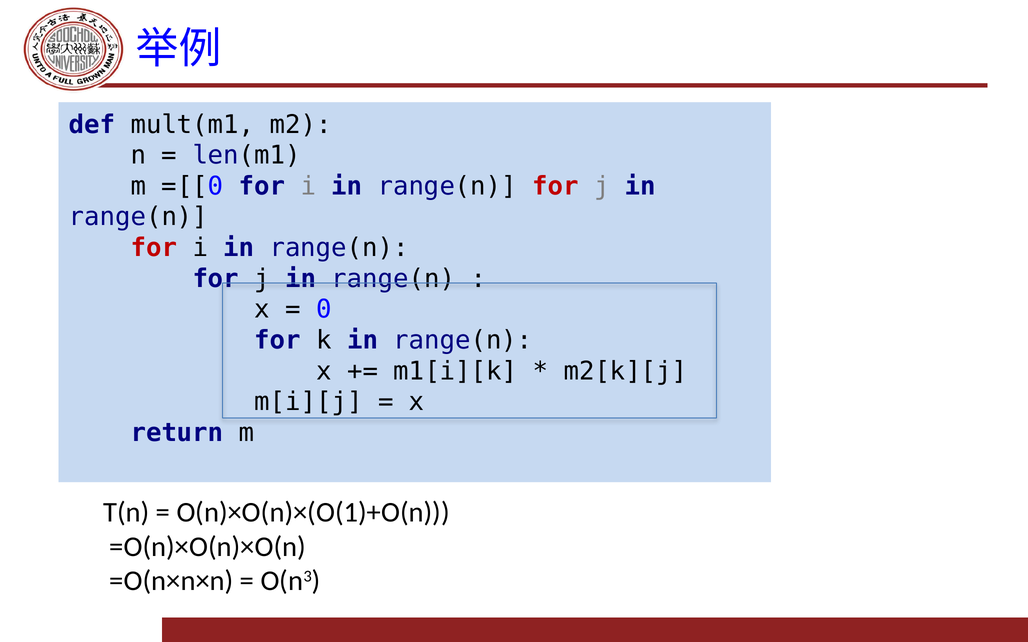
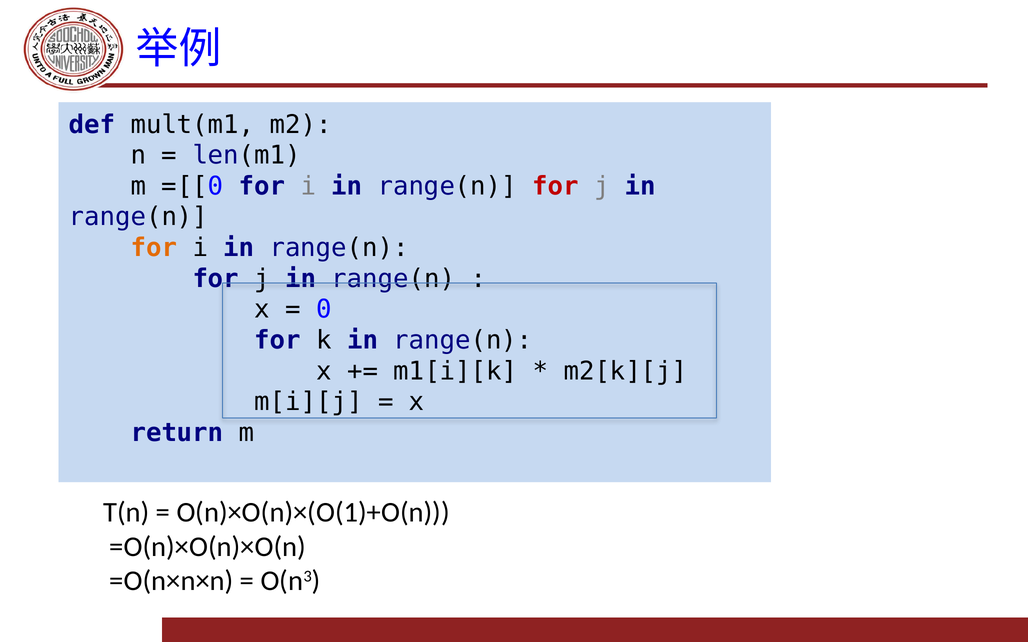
for at (154, 248) colour: red -> orange
